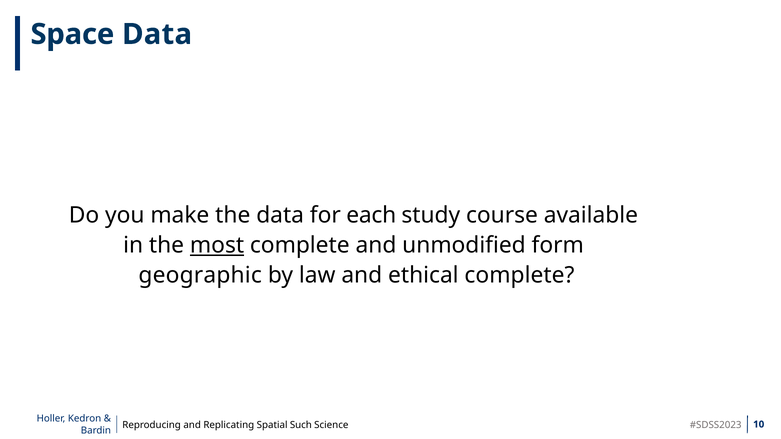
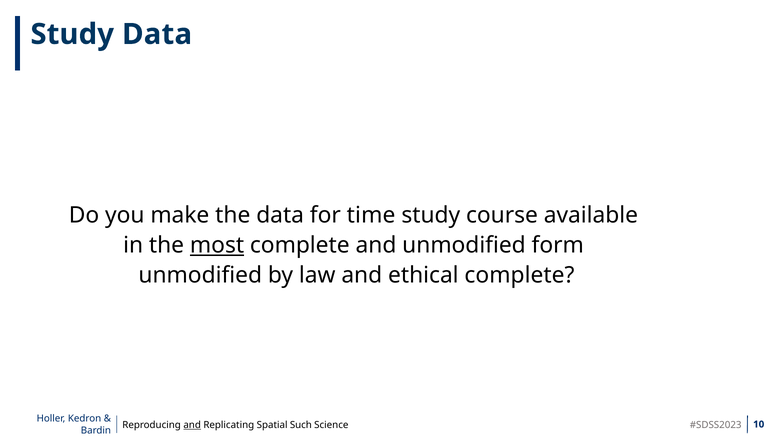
Space at (72, 34): Space -> Study
each: each -> time
geographic at (200, 276): geographic -> unmodified
and at (192, 425) underline: none -> present
